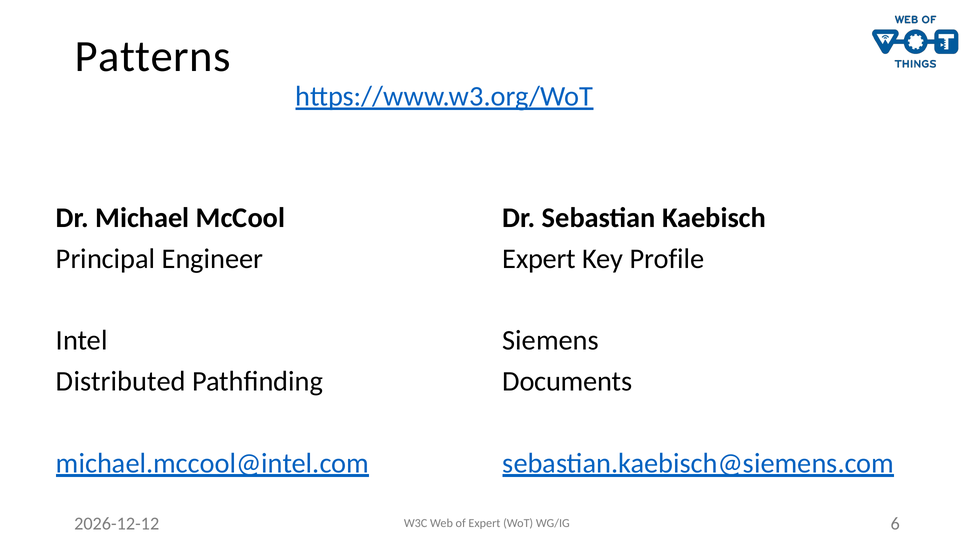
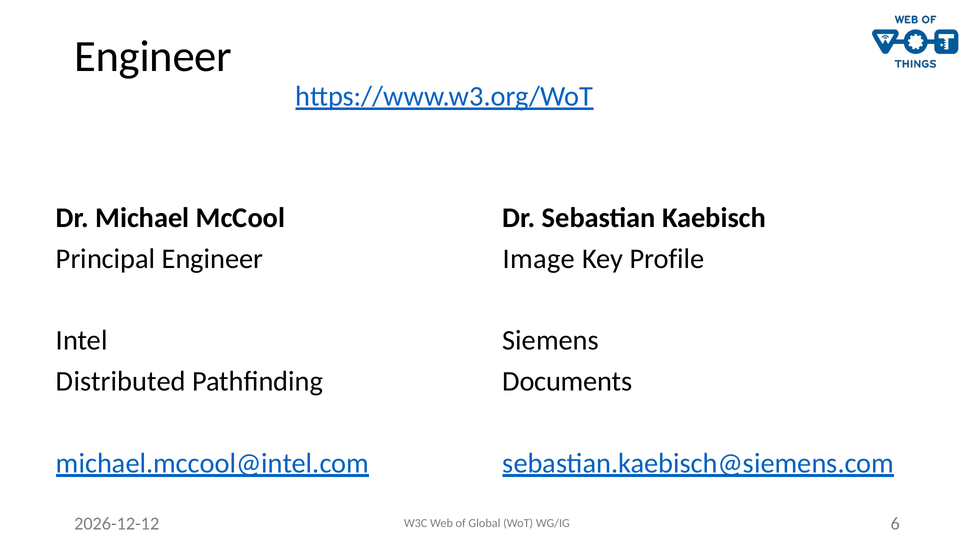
Patterns at (153, 57): Patterns -> Engineer
Expert at (539, 259): Expert -> Image
of Expert: Expert -> Global
